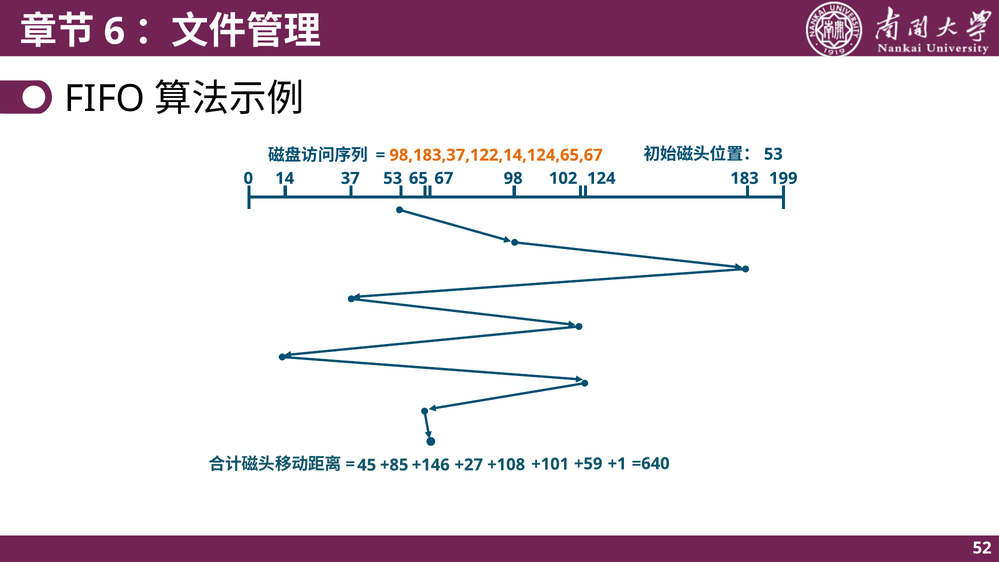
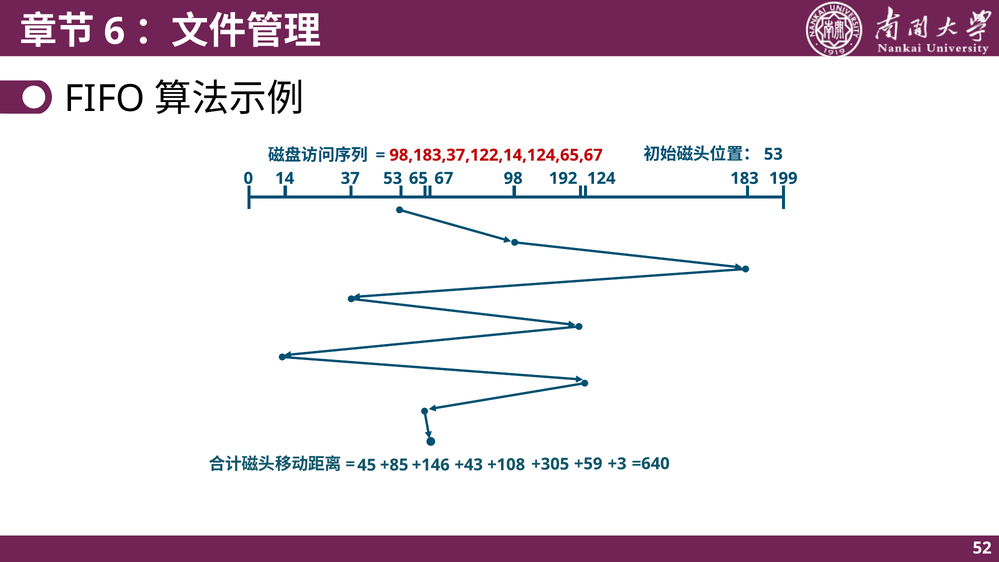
98,183,37,122,14,124,65,67 colour: orange -> red
102: 102 -> 192
+27: +27 -> +43
+101: +101 -> +305
+1: +1 -> +3
